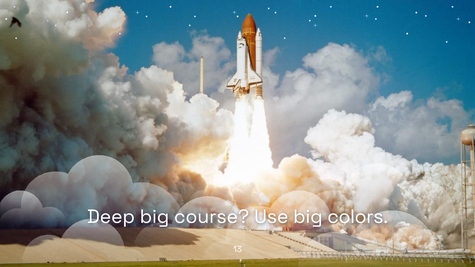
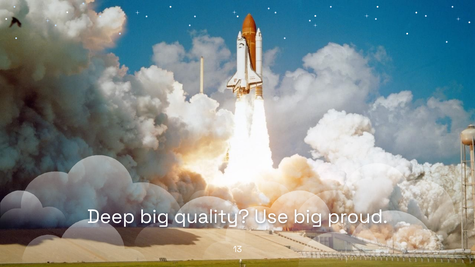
course: course -> quality
colors: colors -> proud
